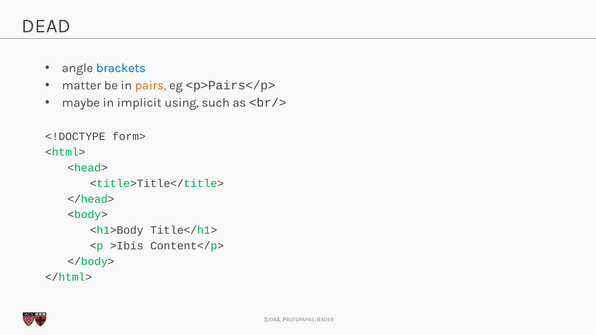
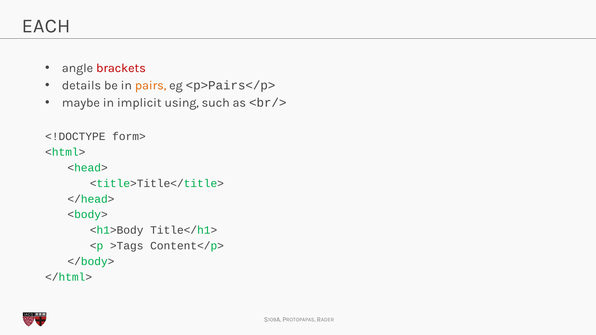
DEAD: DEAD -> EACH
brackets colour: blue -> red
matter: matter -> details
>Ibis: >Ibis -> >Tags
